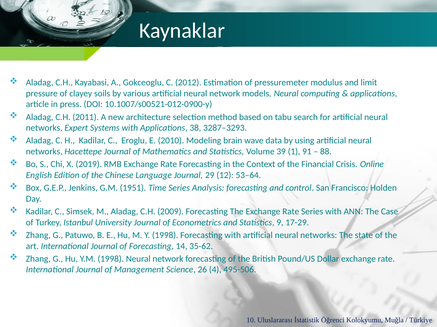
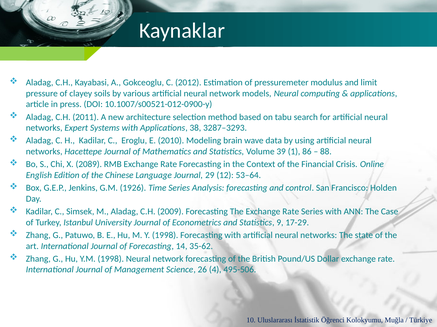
91: 91 -> 86
2019: 2019 -> 2089
1951: 1951 -> 1926
